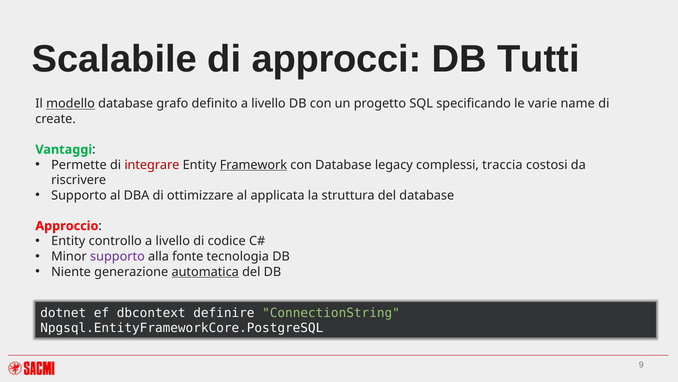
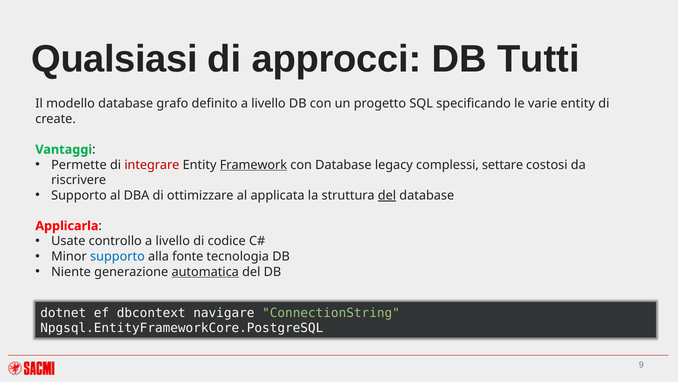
Scalabile: Scalabile -> Qualsiasi
modello underline: present -> none
varie name: name -> entity
traccia: traccia -> settare
del at (387, 195) underline: none -> present
Approccio: Approccio -> Applicarla
Entity at (68, 241): Entity -> Usate
supporto at (117, 256) colour: purple -> blue
definire: definire -> navigare
